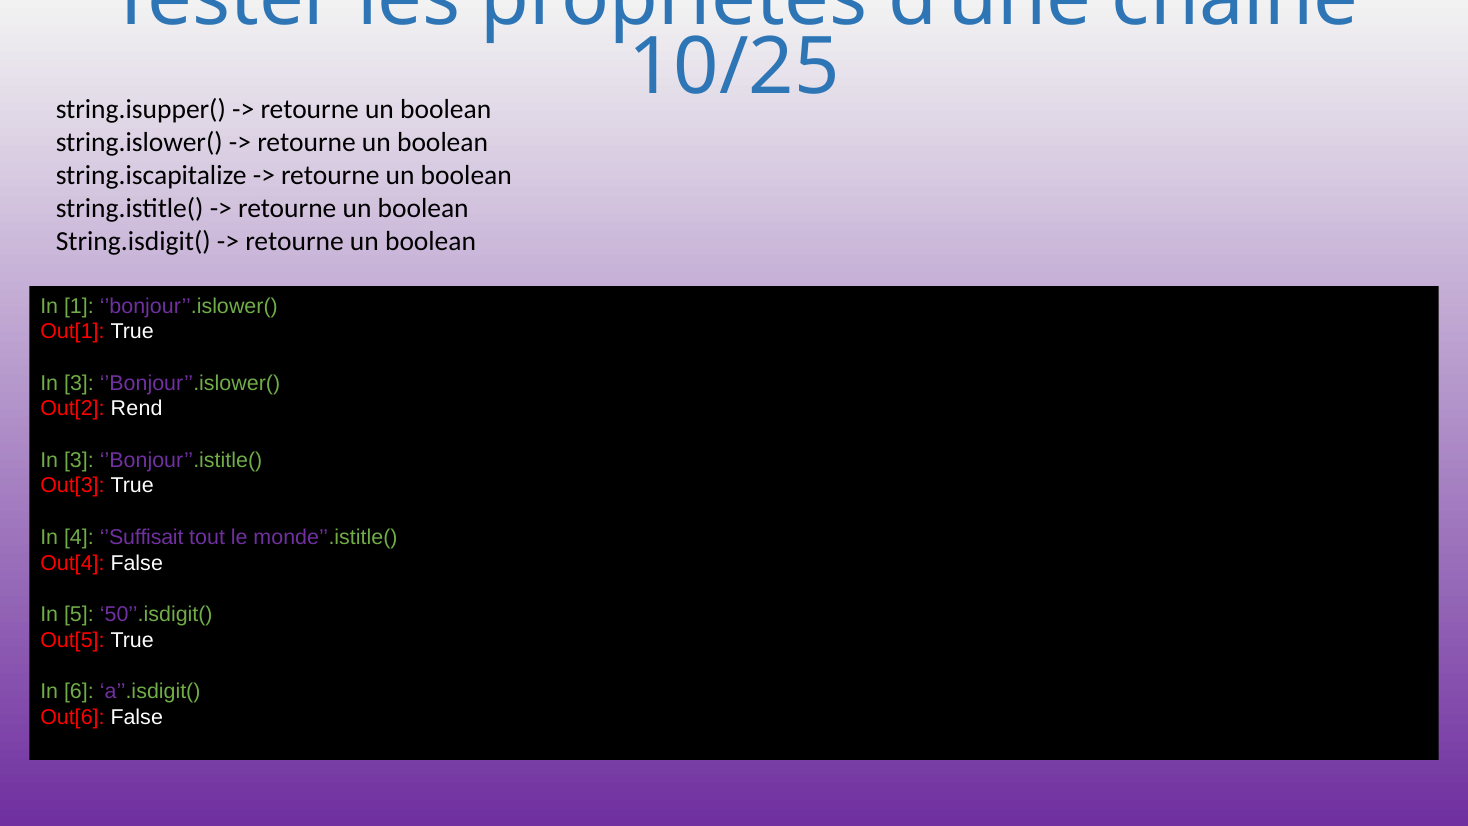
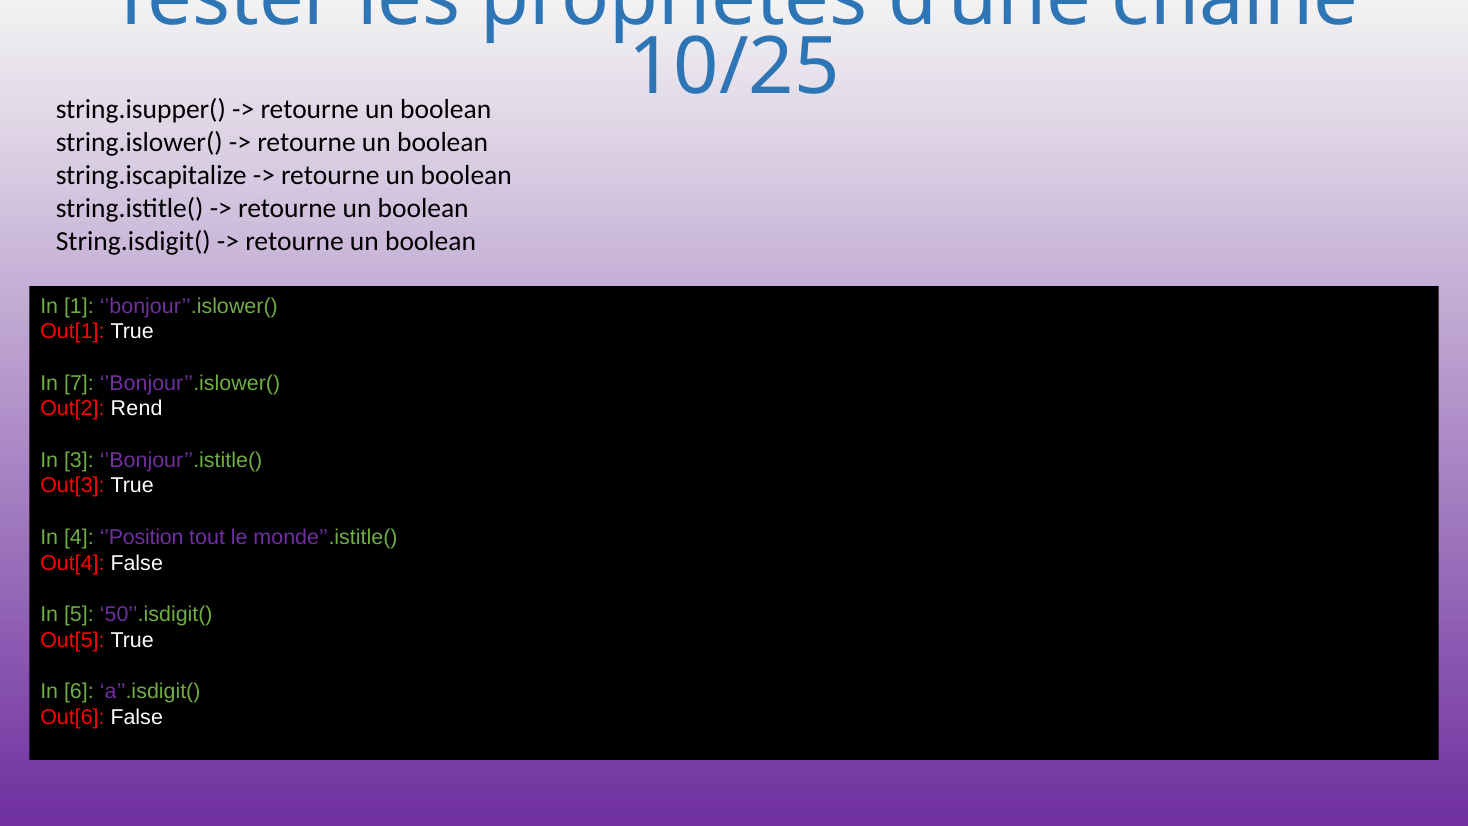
3 at (79, 383): 3 -> 7
’Suffisait: ’Suffisait -> ’Position
